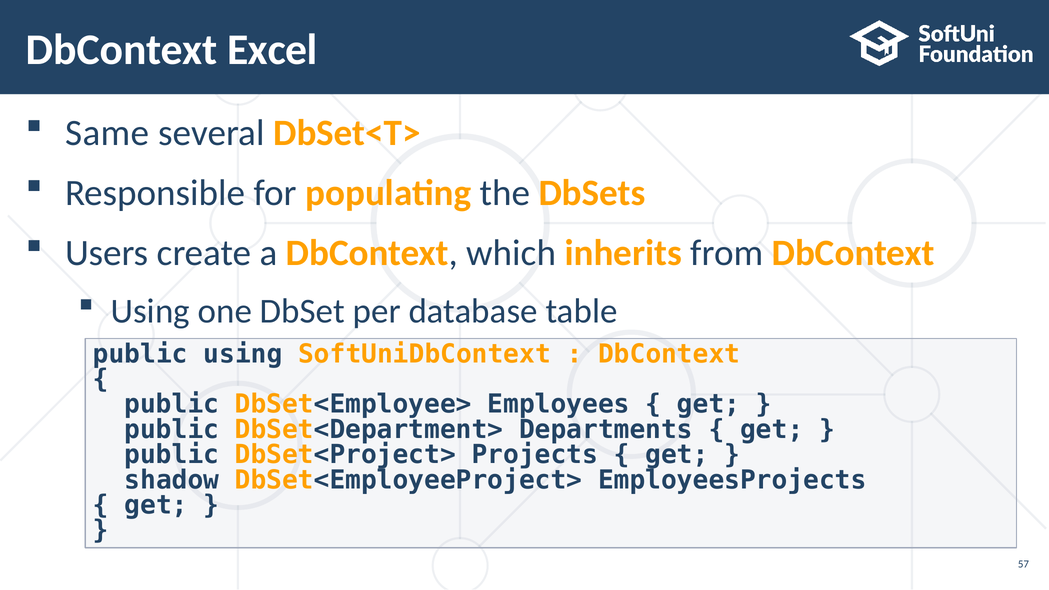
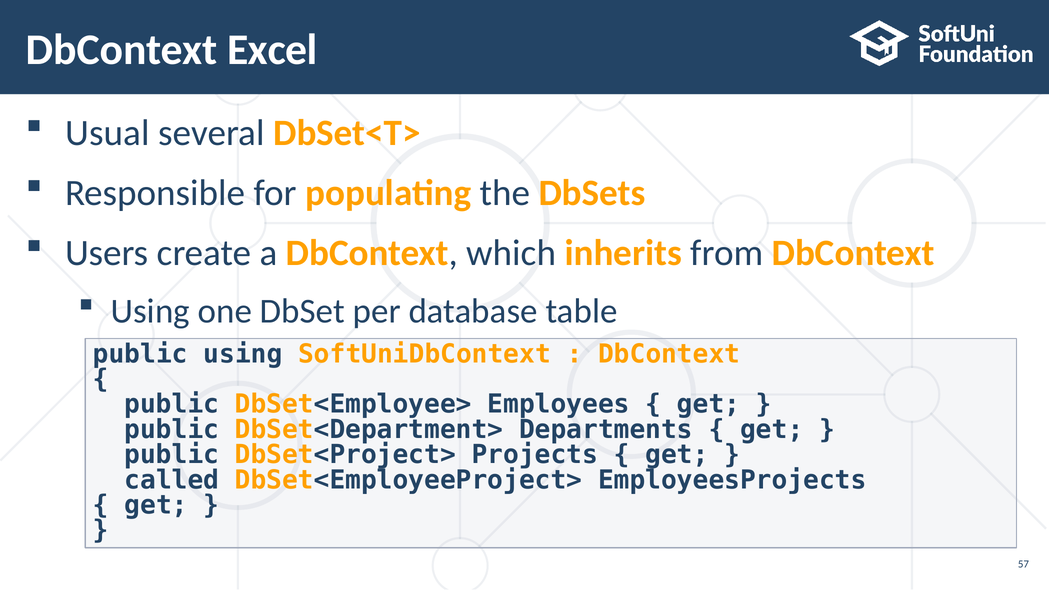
Same: Same -> Usual
shadow: shadow -> called
